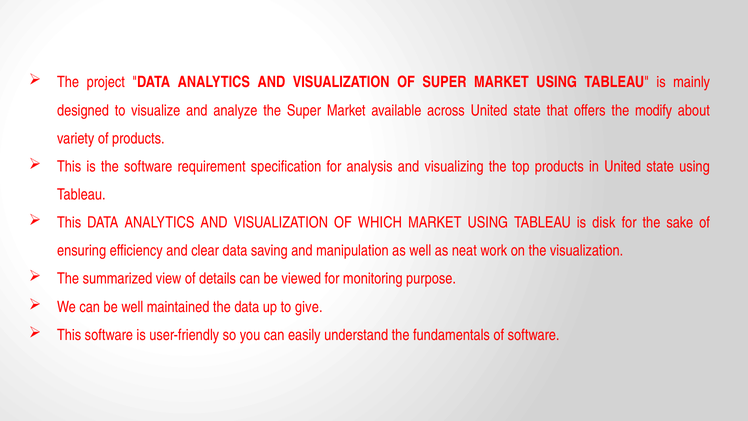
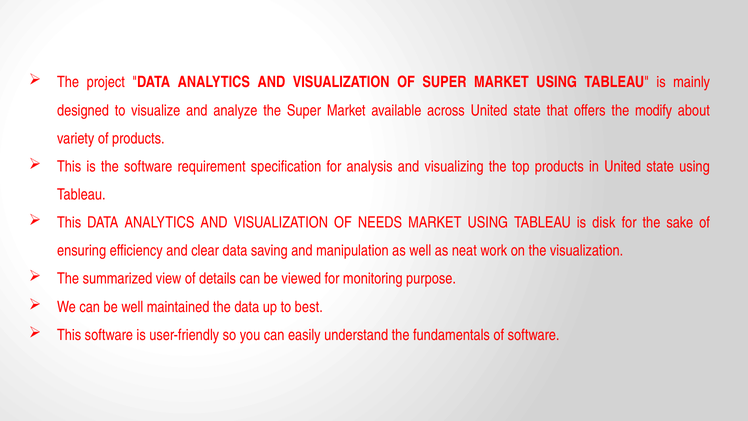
WHICH: WHICH -> NEEDS
give: give -> best
